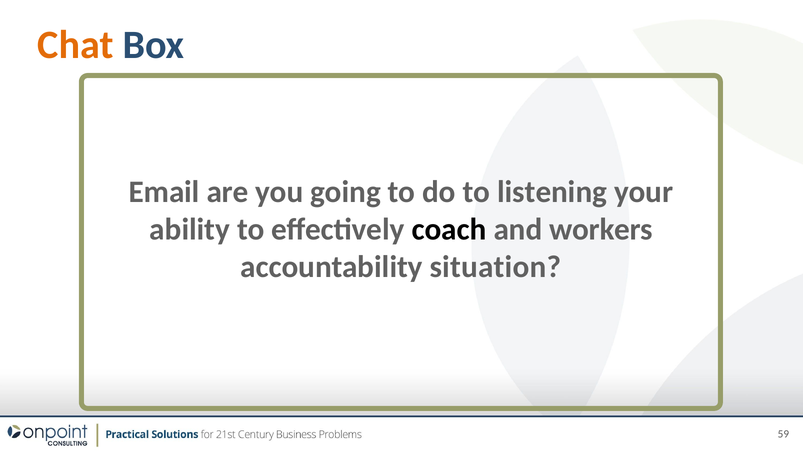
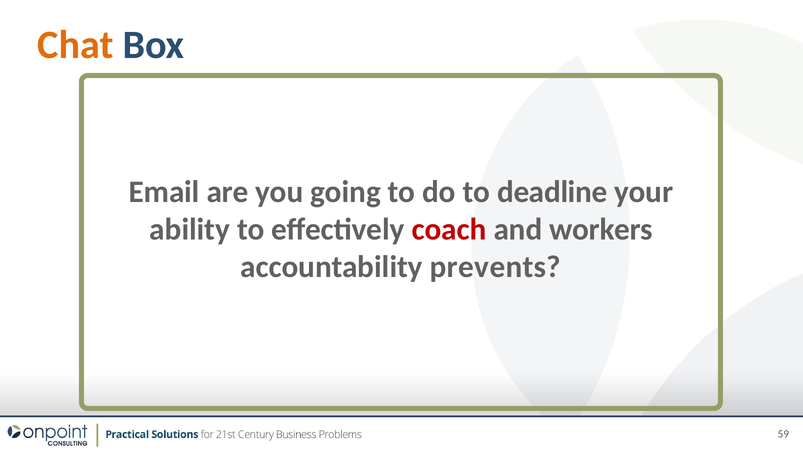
listening: listening -> deadline
coach colour: black -> red
situation: situation -> prevents
